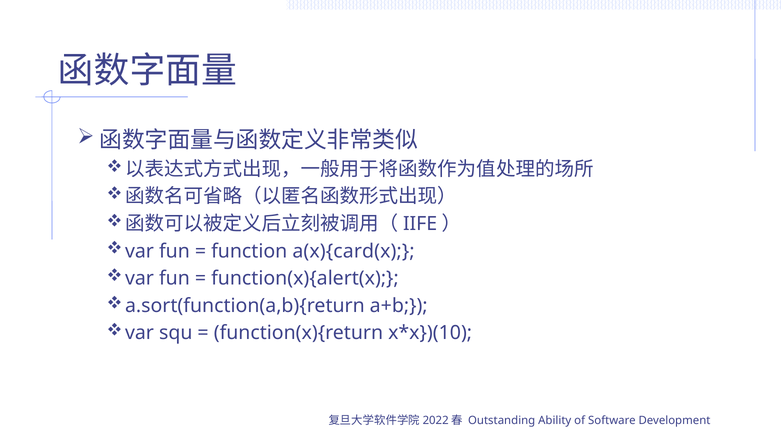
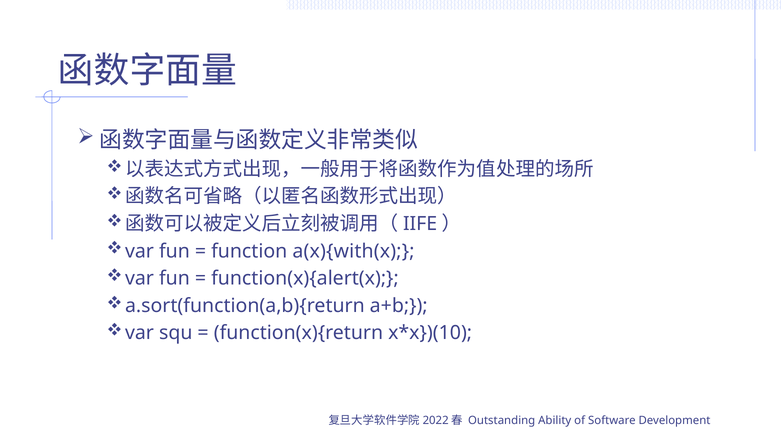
a(x){card(x: a(x){card(x -> a(x){with(x
